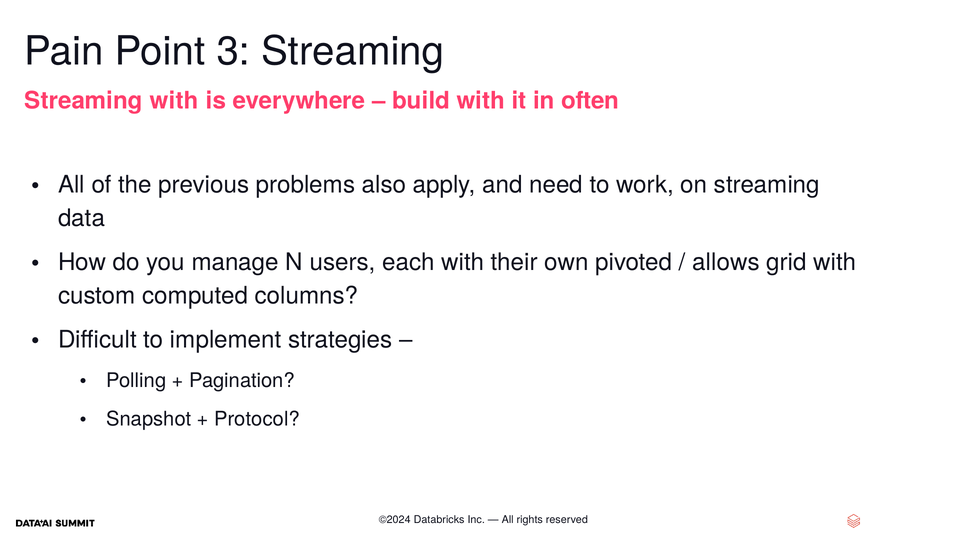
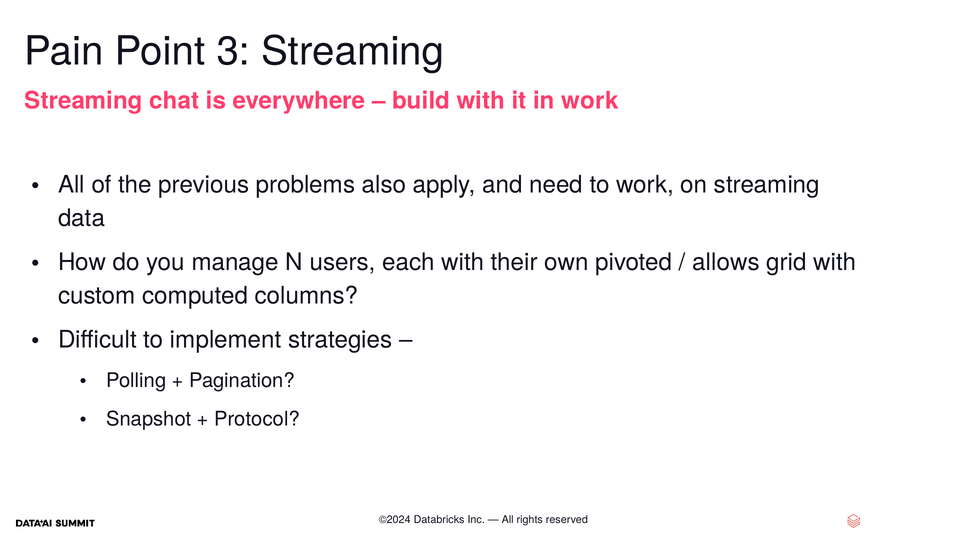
Streaming with: with -> chat
in often: often -> work
